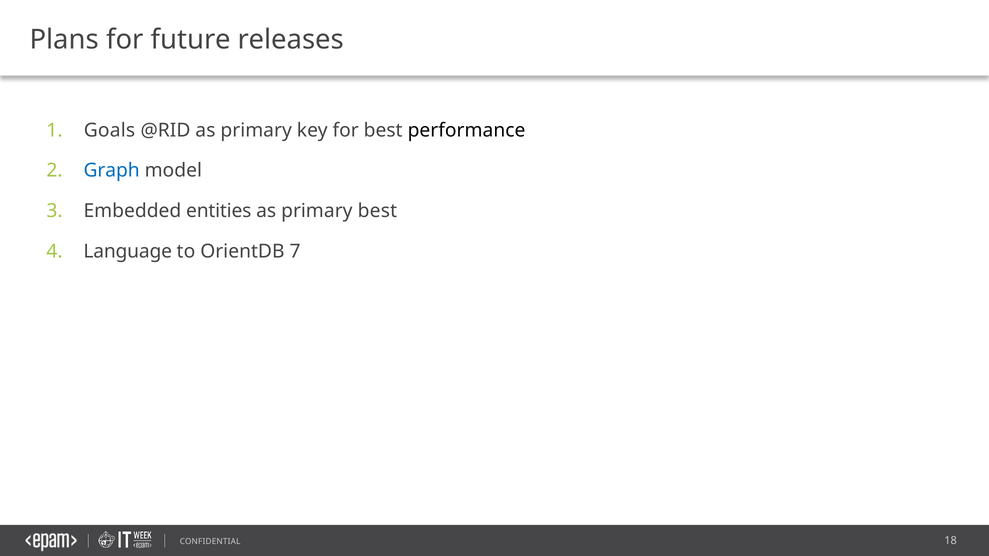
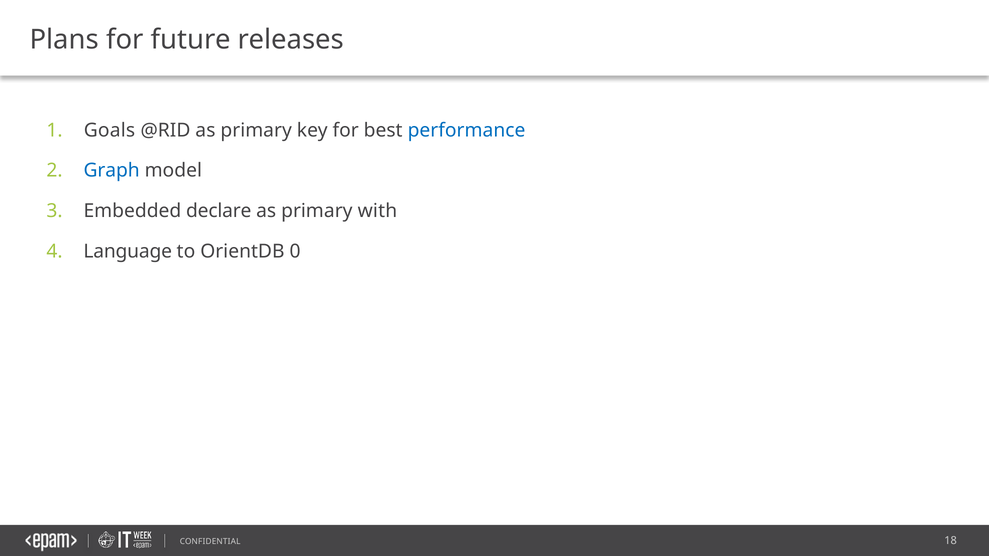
performance colour: black -> blue
entities: entities -> declare
primary best: best -> with
7: 7 -> 0
